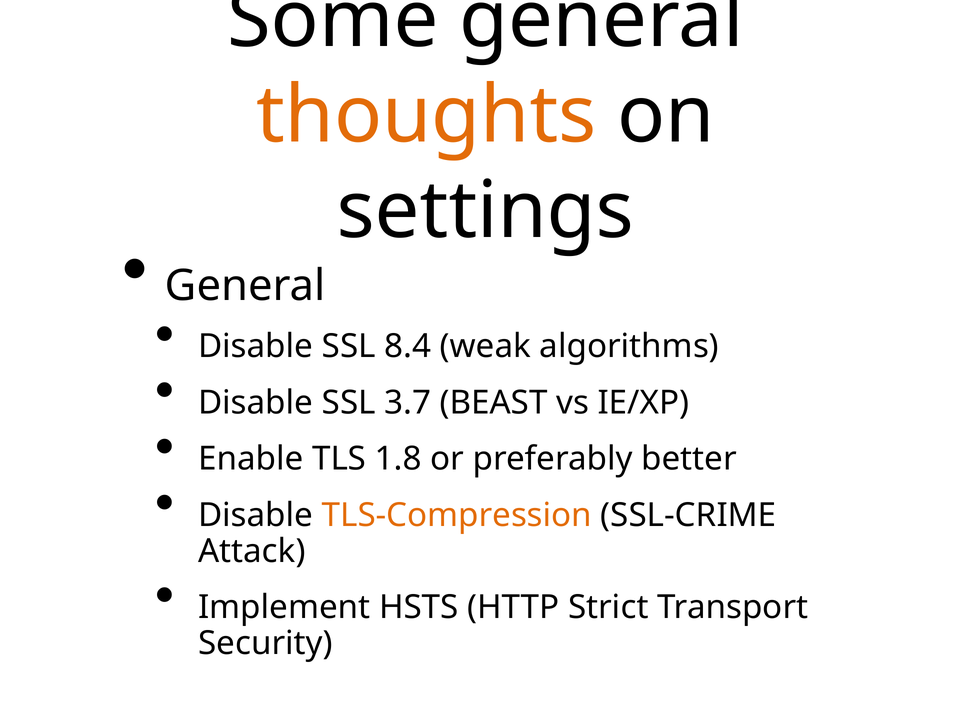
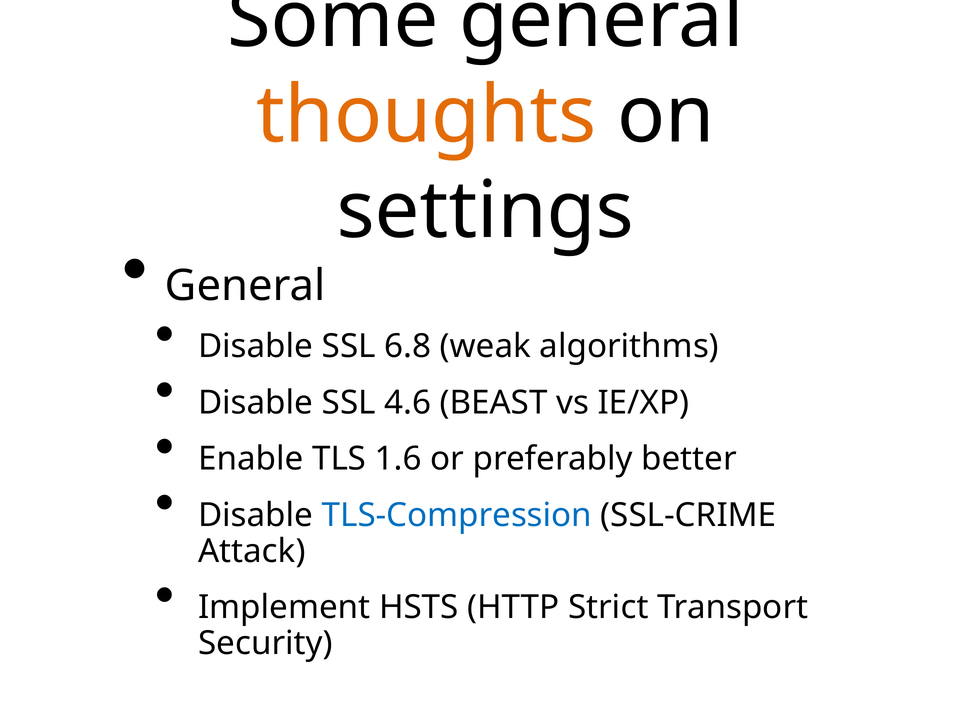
8.4: 8.4 -> 6.8
3.7: 3.7 -> 4.6
1.8: 1.8 -> 1.6
TLS-Compression colour: orange -> blue
